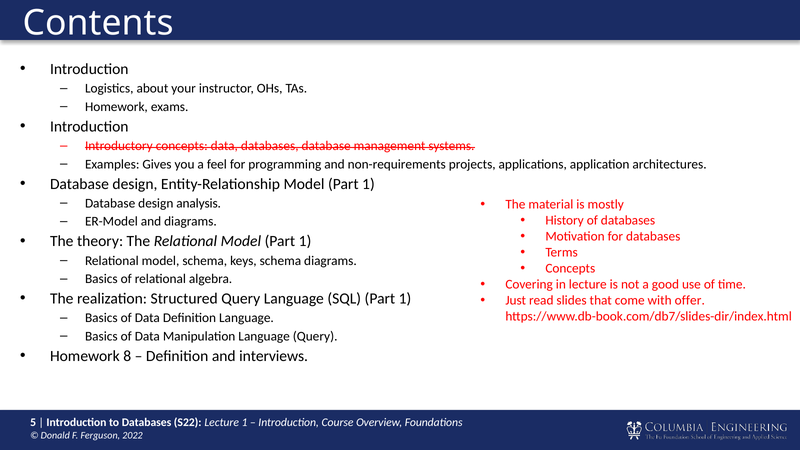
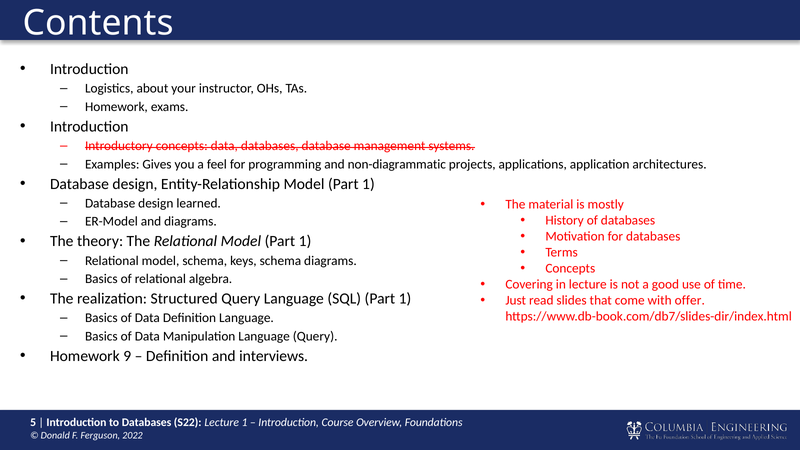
non-requirements: non-requirements -> non-diagrammatic
analysis: analysis -> learned
8: 8 -> 9
